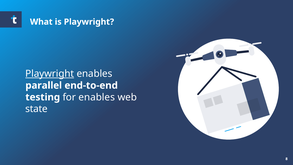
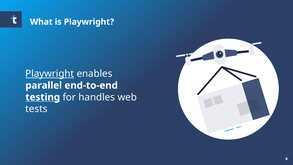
testing underline: none -> present
for enables: enables -> handles
state: state -> tests
